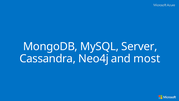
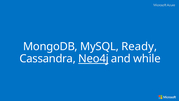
Server: Server -> Ready
Neo4j underline: none -> present
most: most -> while
